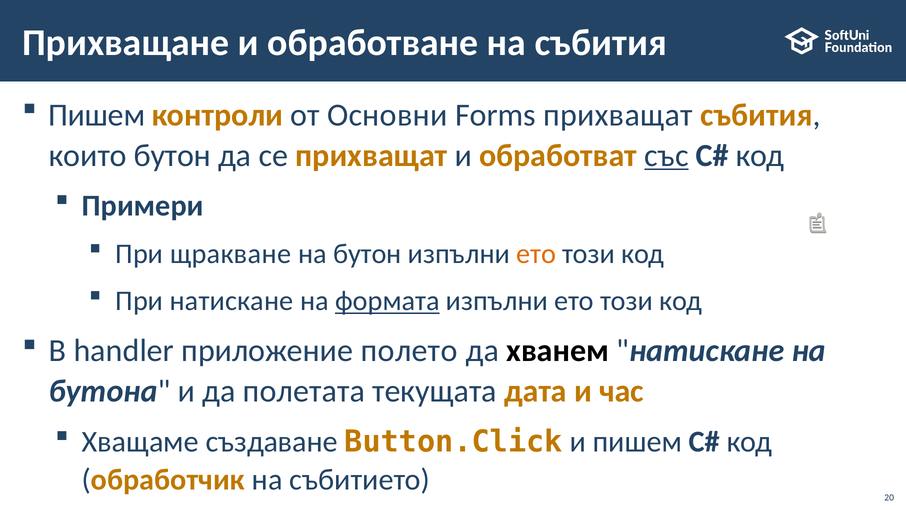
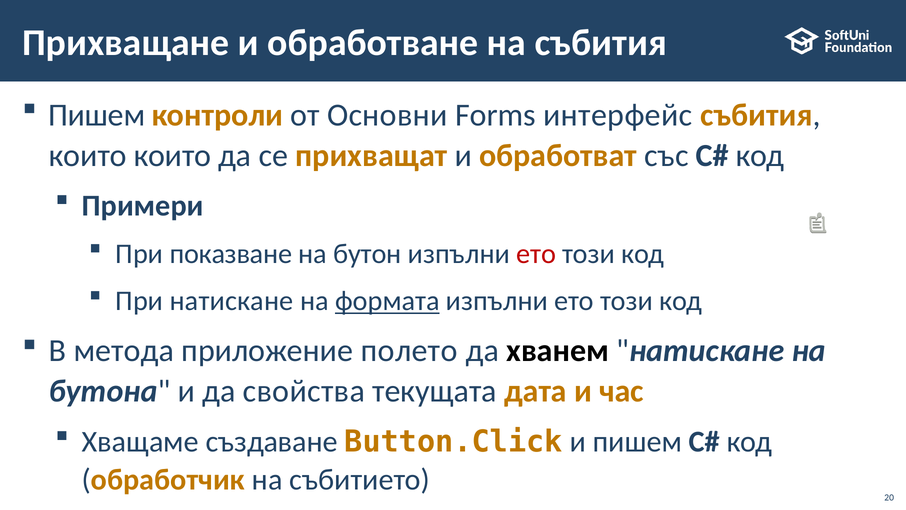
Forms прихващат: прихващат -> интерфейс
които бутон: бутон -> които
със underline: present -> none
щракване: щракване -> показване
ето at (536, 254) colour: orange -> red
handler: handler -> метода
полетата: полетата -> свойства
